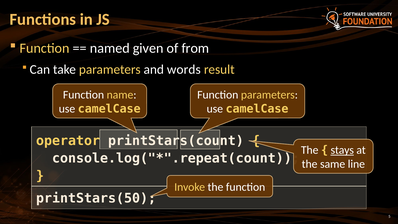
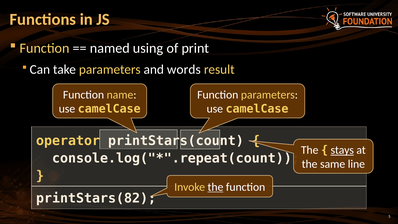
given: given -> using
from: from -> print
the at (215, 187) underline: none -> present
printStars(50: printStars(50 -> printStars(82
